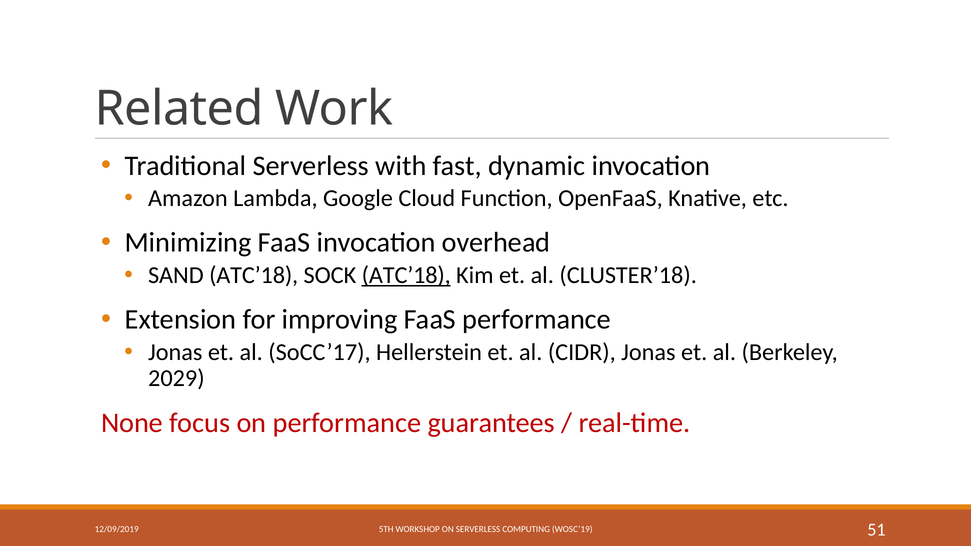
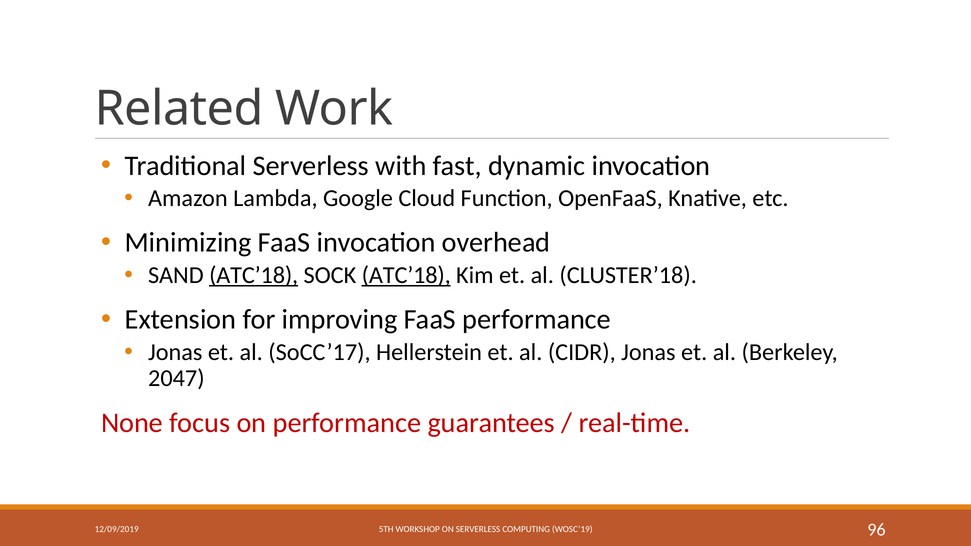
ATC’18 at (254, 275) underline: none -> present
2029: 2029 -> 2047
51: 51 -> 96
